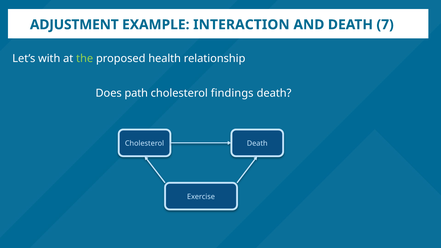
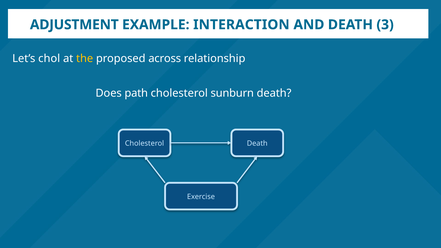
7: 7 -> 3
with: with -> chol
the colour: light green -> yellow
health: health -> across
findings: findings -> sunburn
